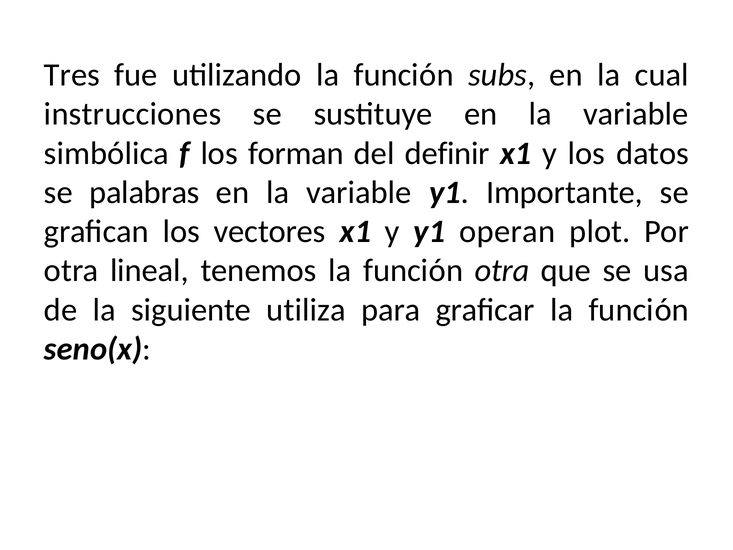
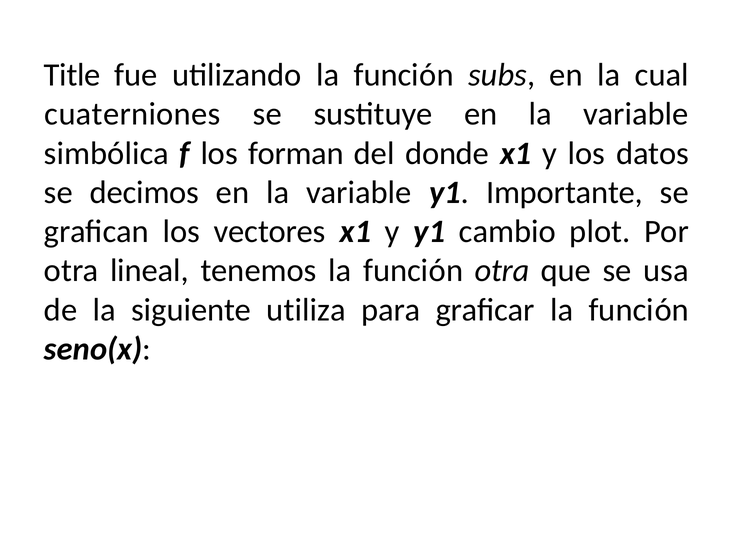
Tres: Tres -> Title
instrucciones: instrucciones -> cuaterniones
definir: definir -> donde
palabras: palabras -> decimos
operan: operan -> cambio
